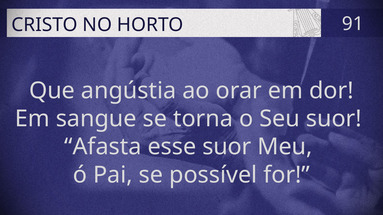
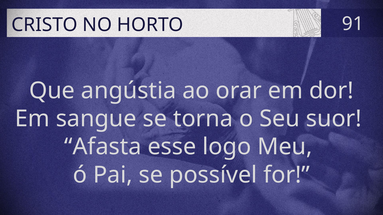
esse suor: suor -> logo
